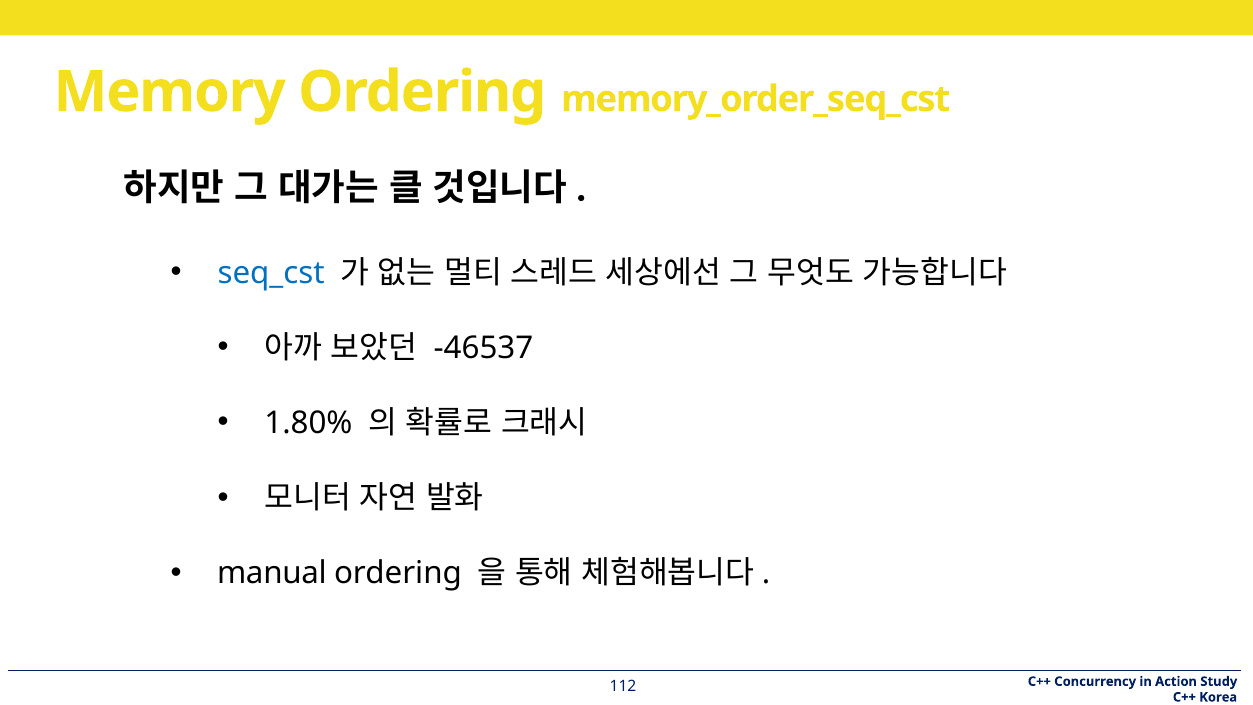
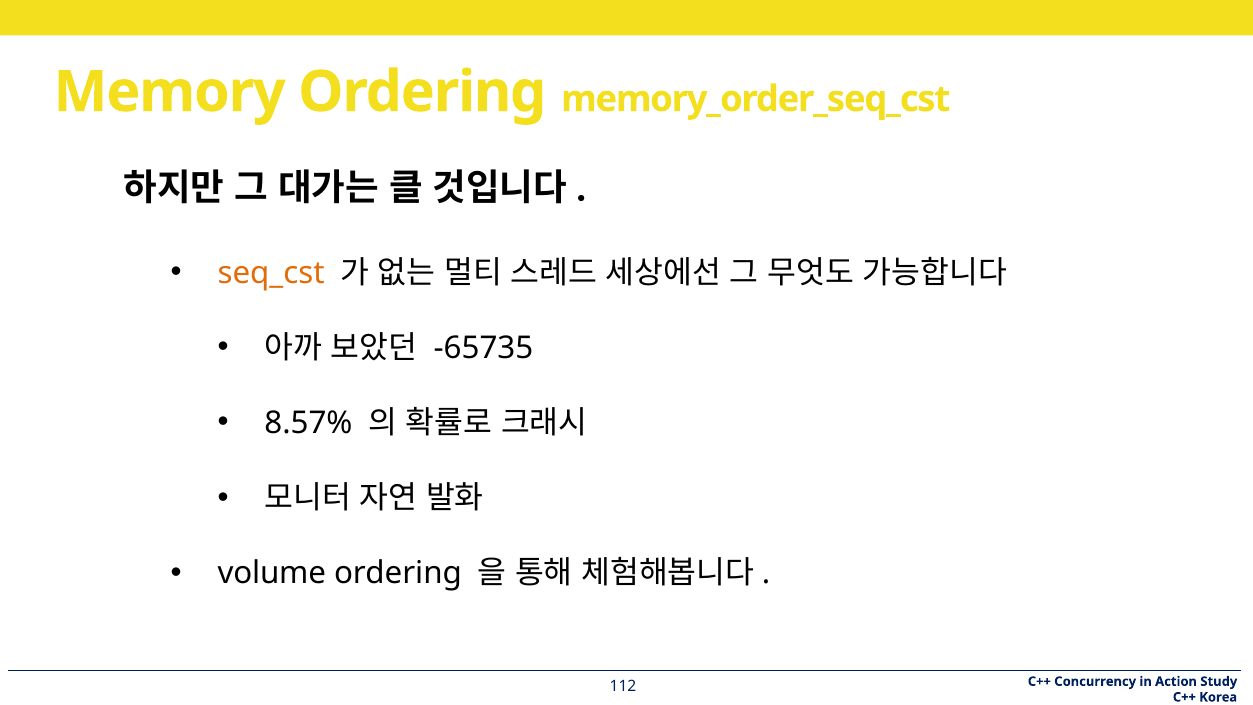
seq_cst colour: blue -> orange
-46537: -46537 -> -65735
1.80%: 1.80% -> 8.57%
manual: manual -> volume
